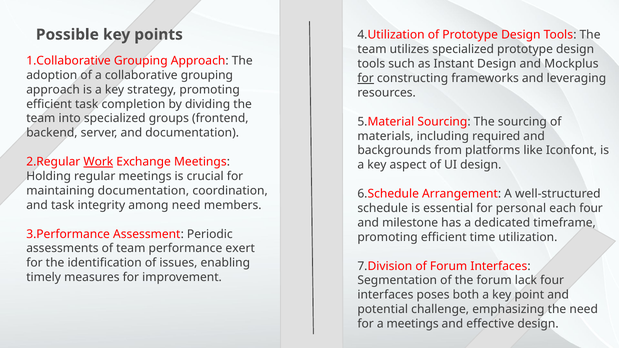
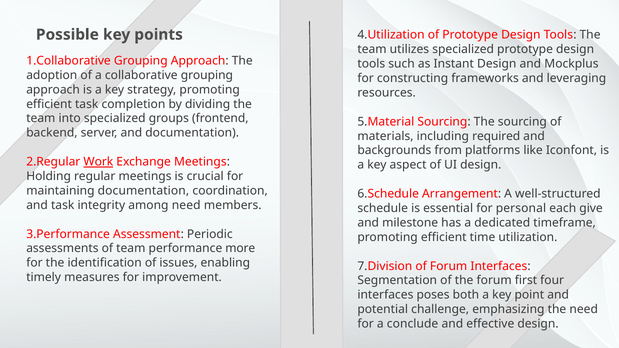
for at (366, 78) underline: present -> none
each four: four -> give
exert: exert -> more
lack: lack -> first
a meetings: meetings -> conclude
